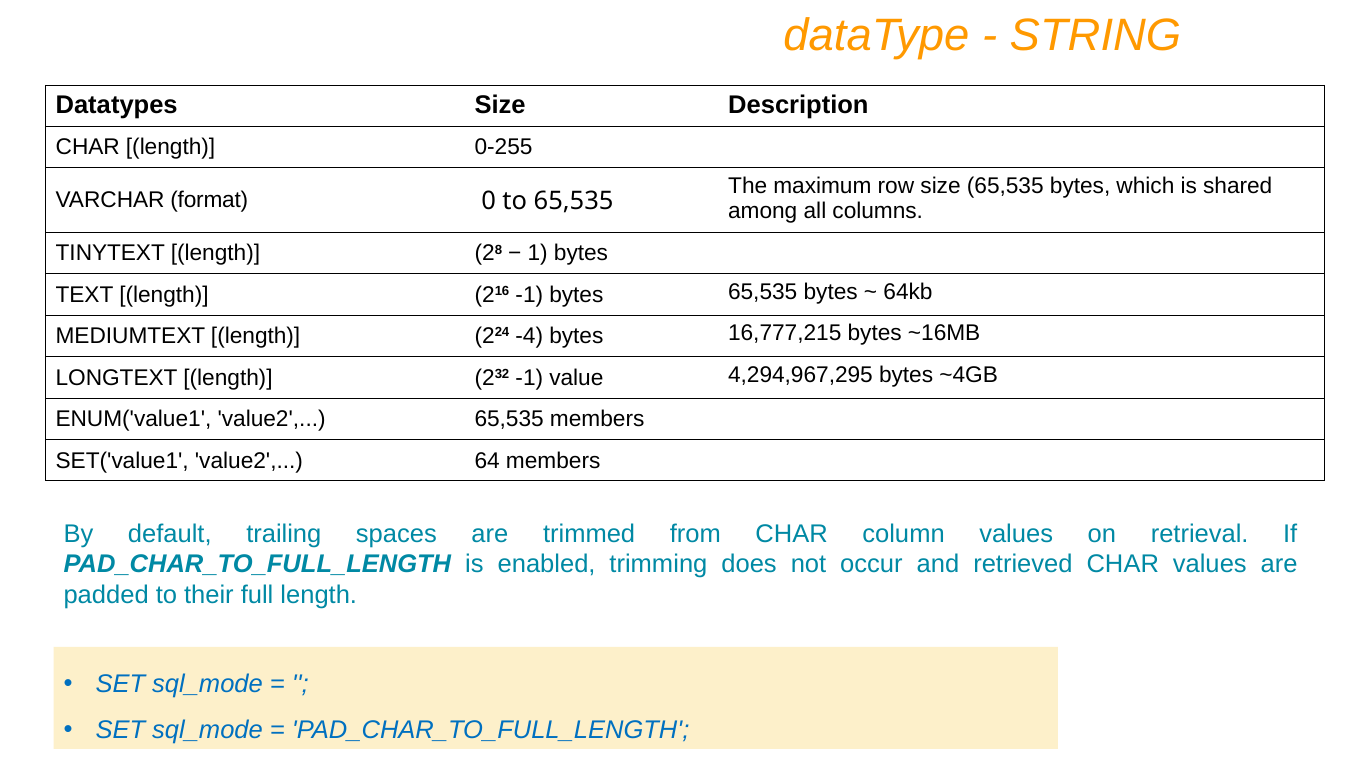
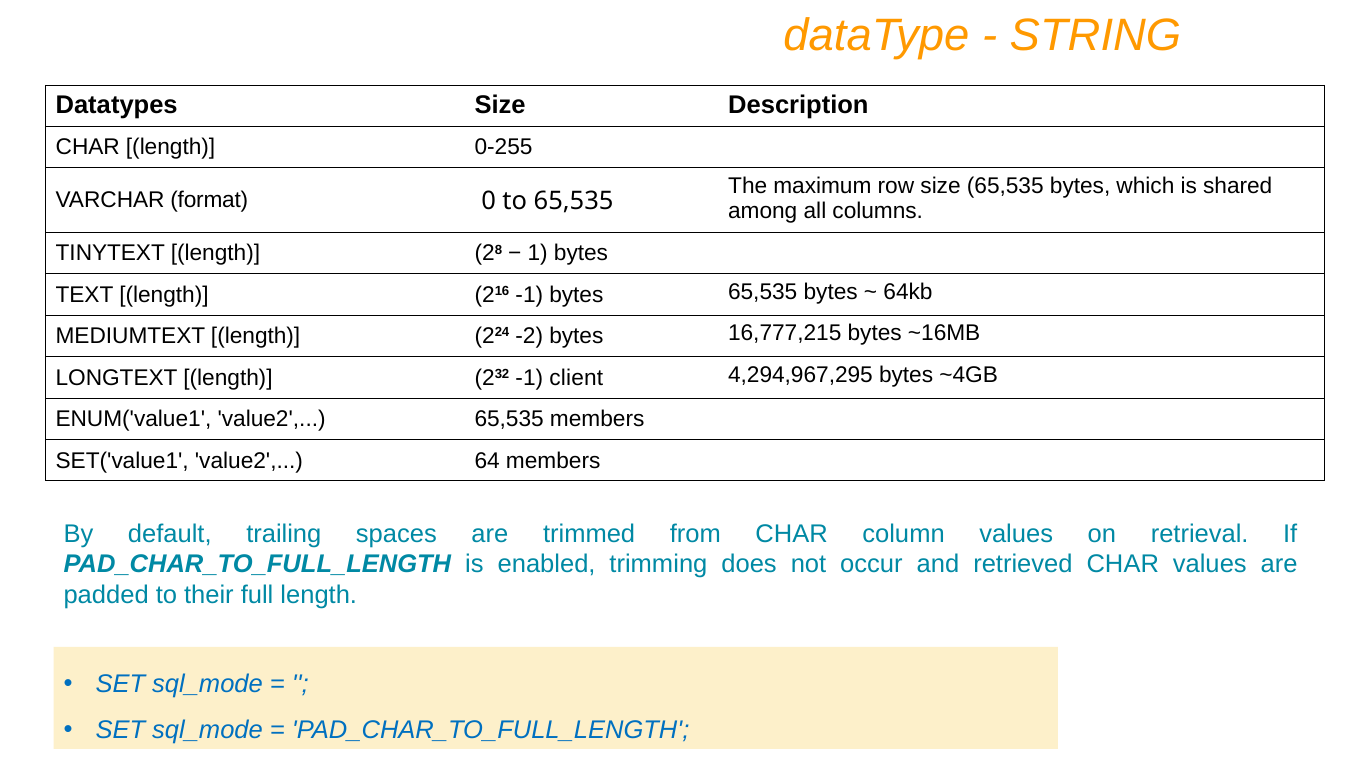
-4: -4 -> -2
value: value -> client
